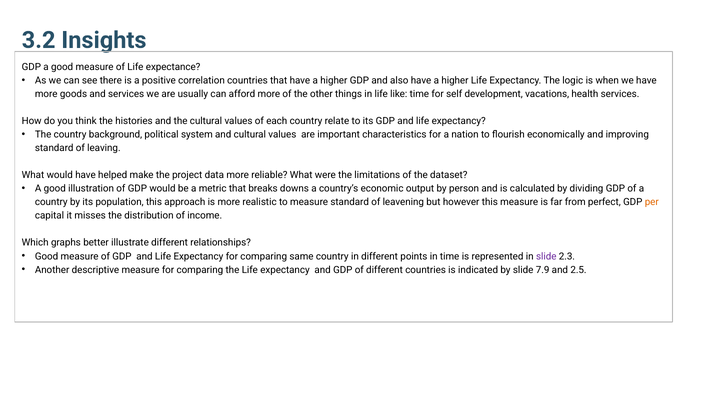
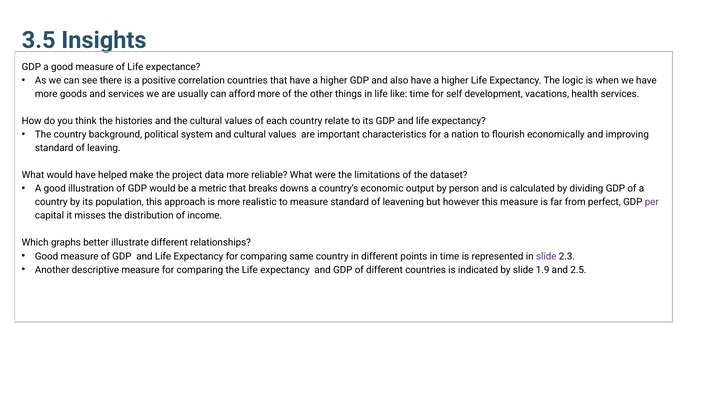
3.2: 3.2 -> 3.5
per colour: orange -> purple
7.9: 7.9 -> 1.9
